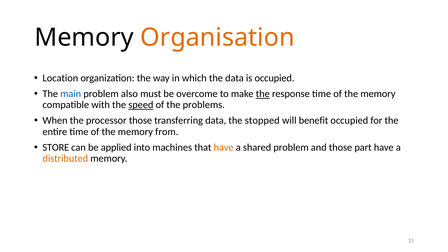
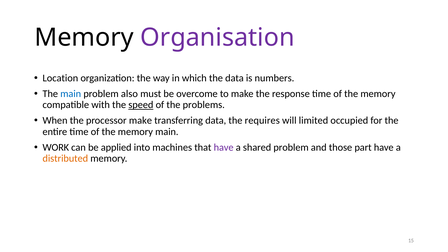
Organisation colour: orange -> purple
is occupied: occupied -> numbers
the at (263, 94) underline: present -> none
processor those: those -> make
stopped: stopped -> requires
benefit: benefit -> limited
memory from: from -> main
STORE: STORE -> WORK
have at (224, 147) colour: orange -> purple
